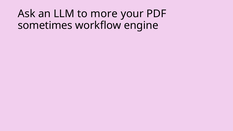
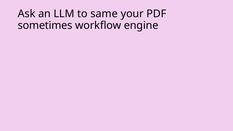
more: more -> same
